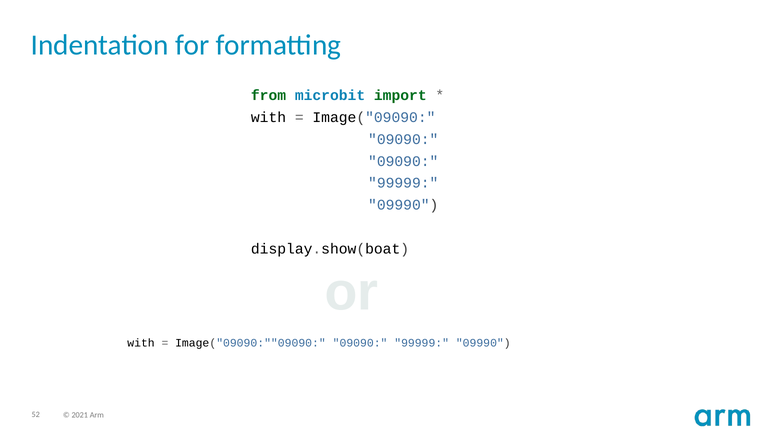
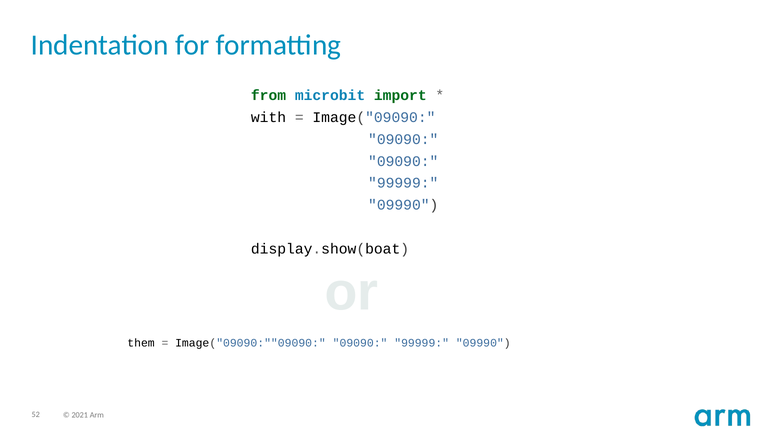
with at (141, 343): with -> them
